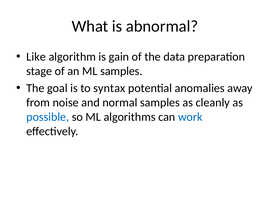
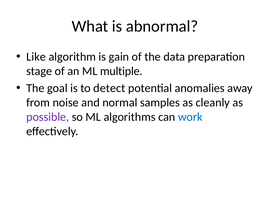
ML samples: samples -> multiple
syntax: syntax -> detect
possible colour: blue -> purple
